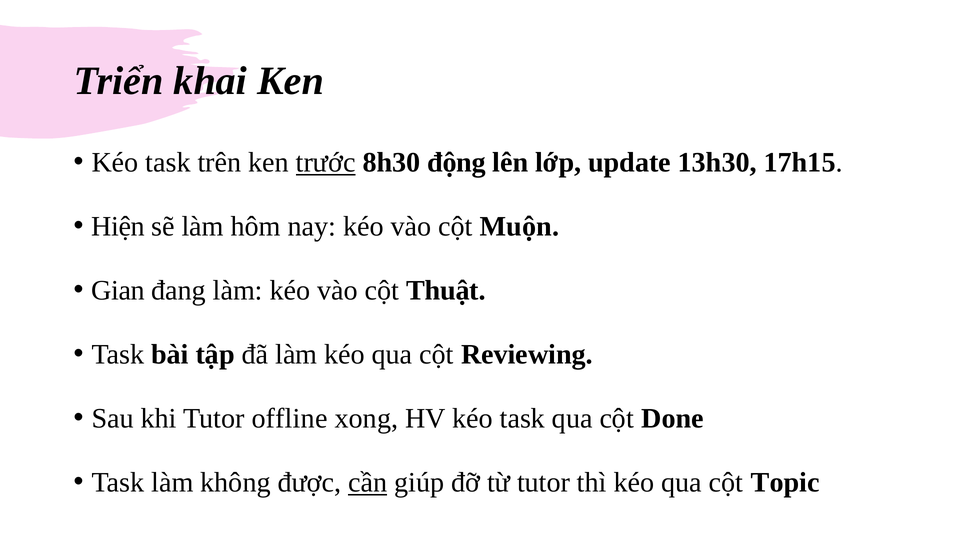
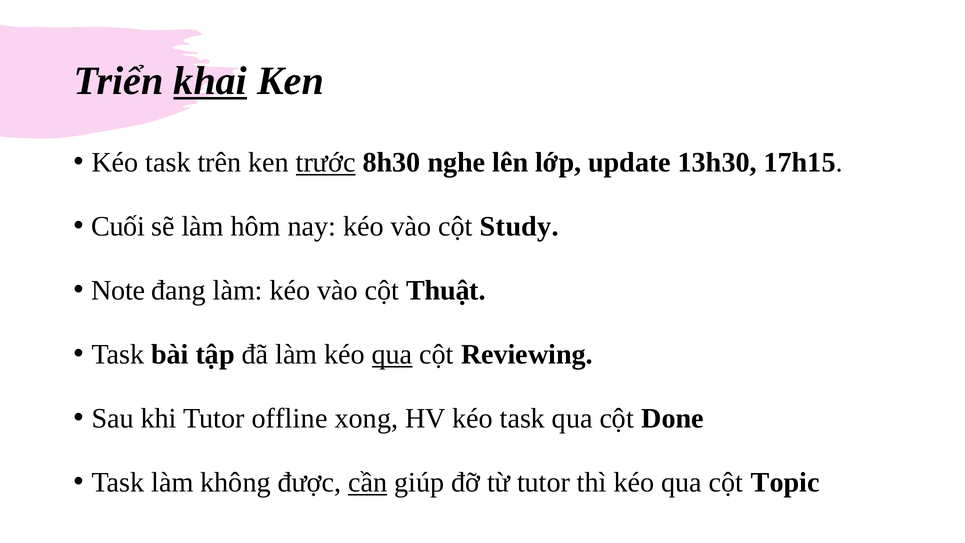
khai underline: none -> present
động: động -> nghe
Hiện: Hiện -> Cuối
Muộn: Muộn -> Study
Gian: Gian -> Note
qua at (392, 354) underline: none -> present
